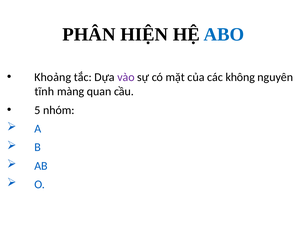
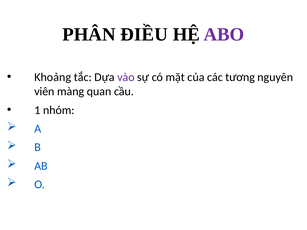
HIỆN: HIỆN -> ĐIỀU
ABO colour: blue -> purple
không: không -> tương
tĩnh: tĩnh -> viên
5: 5 -> 1
